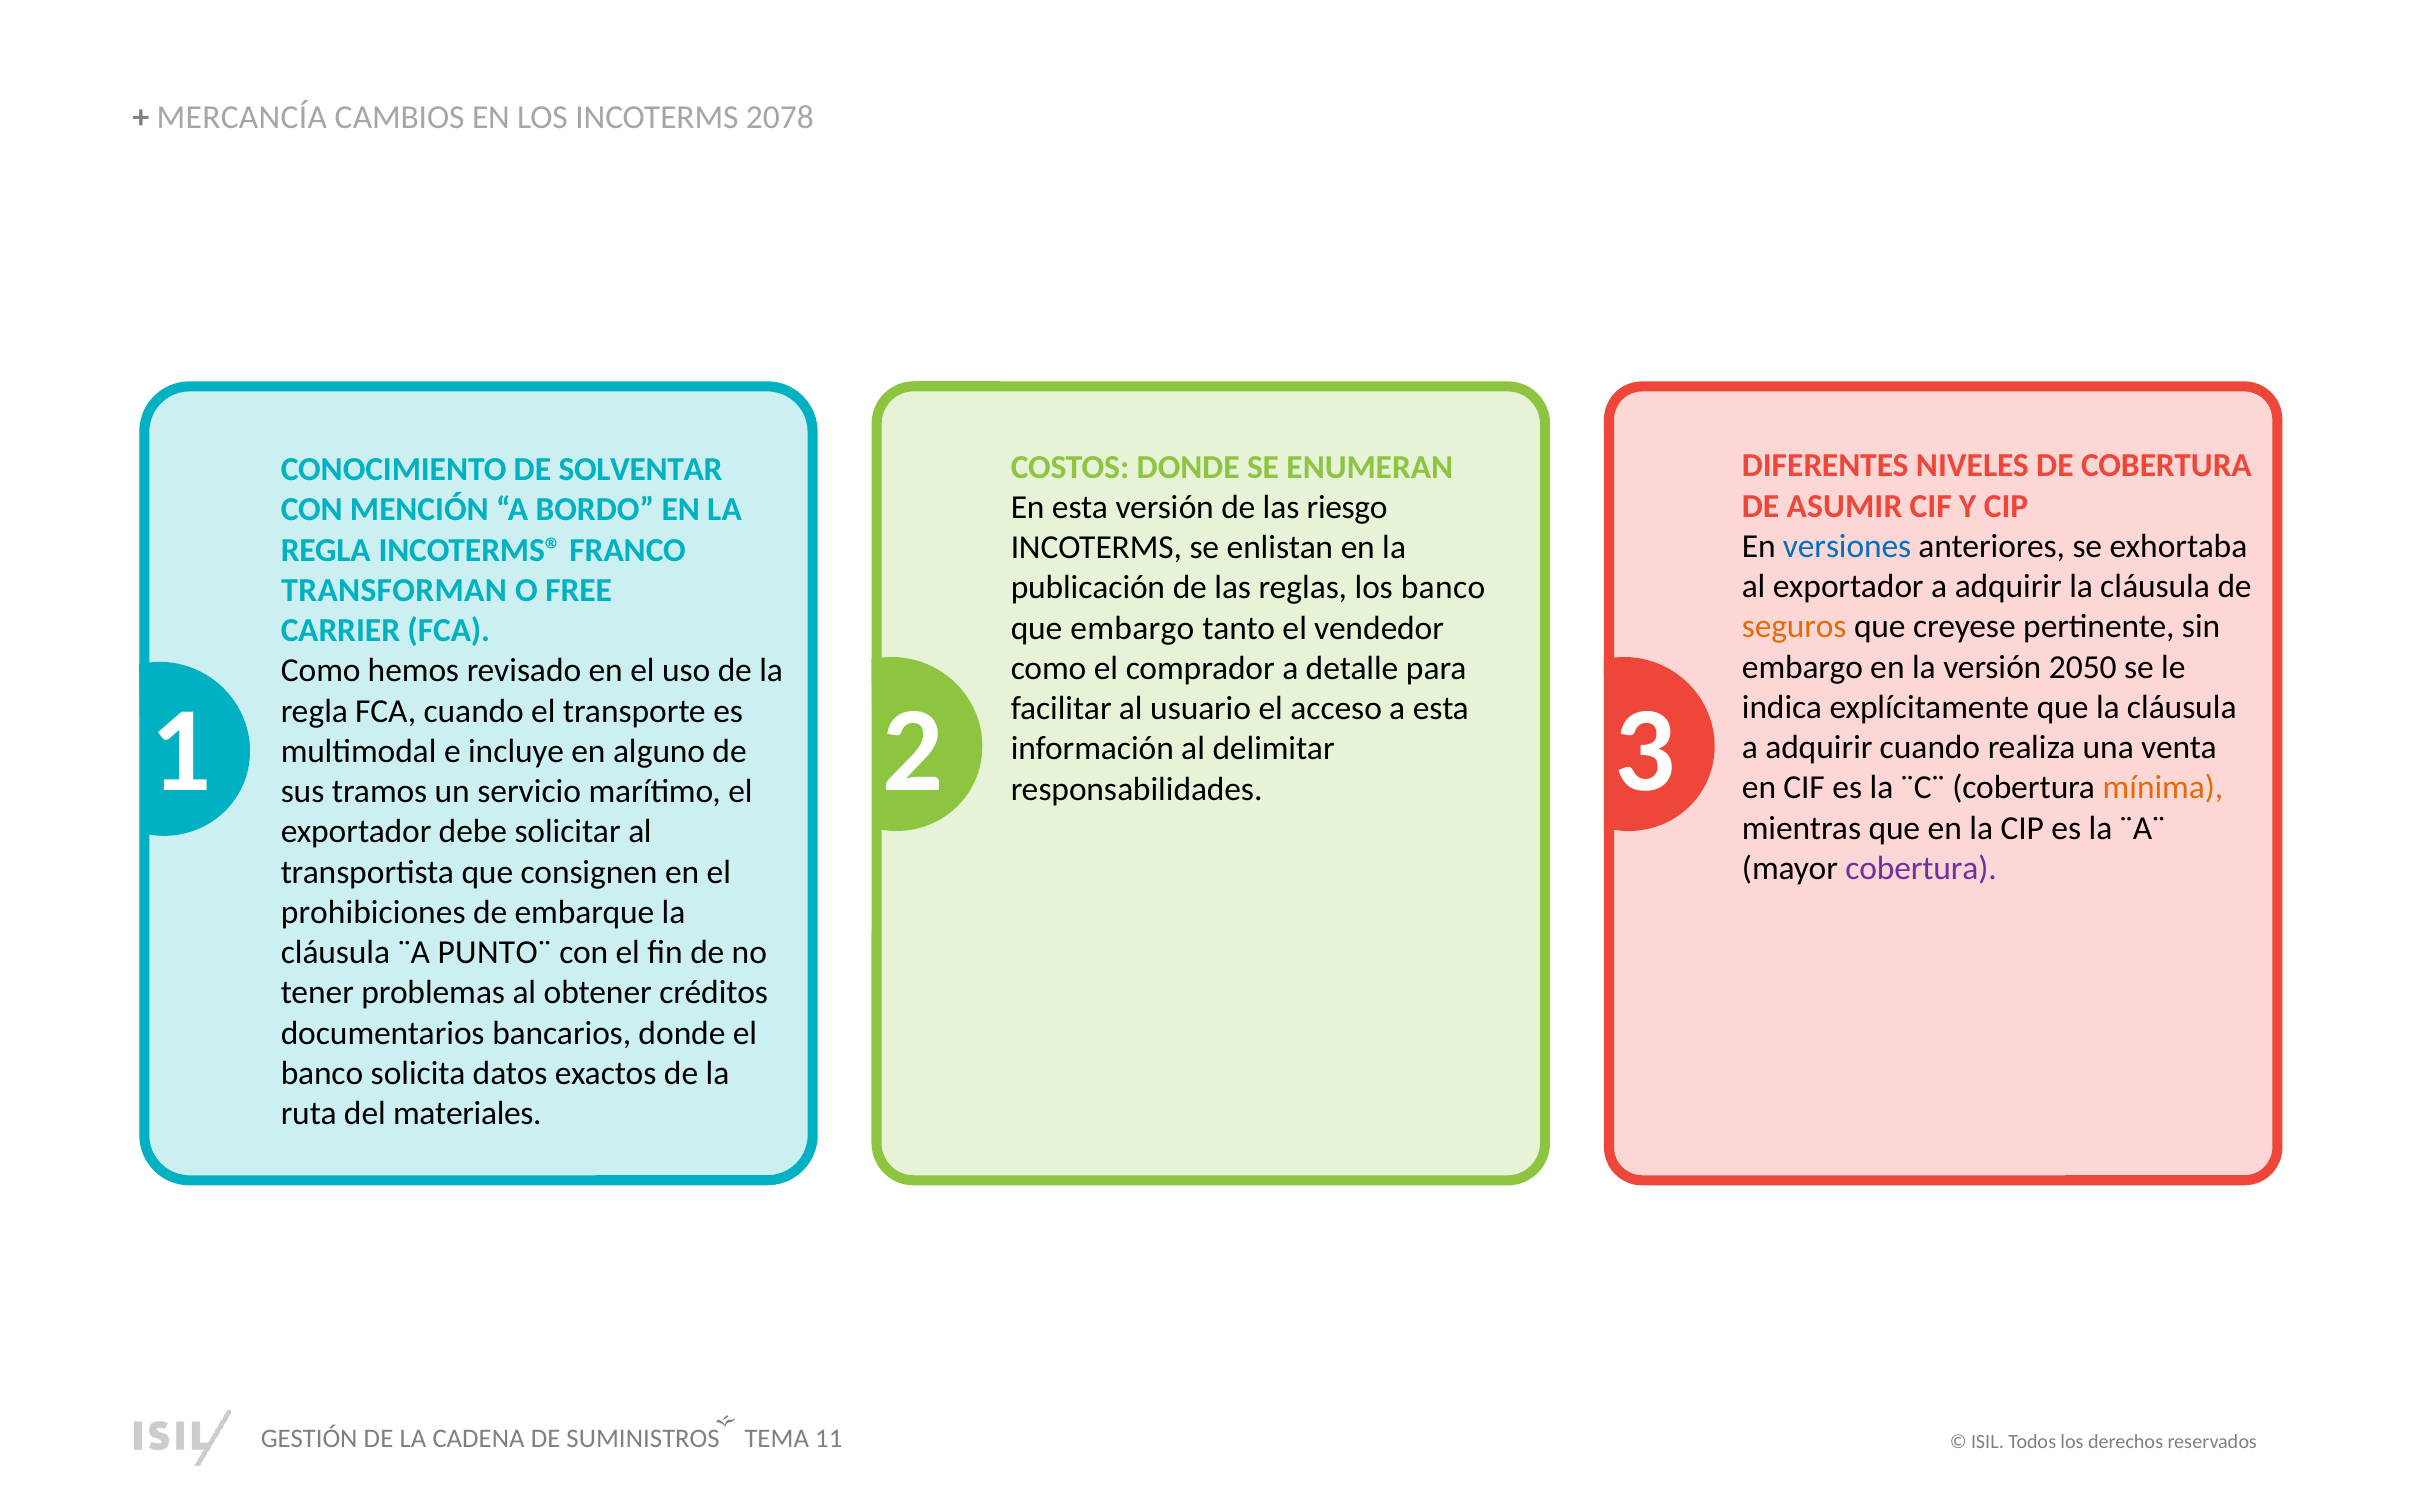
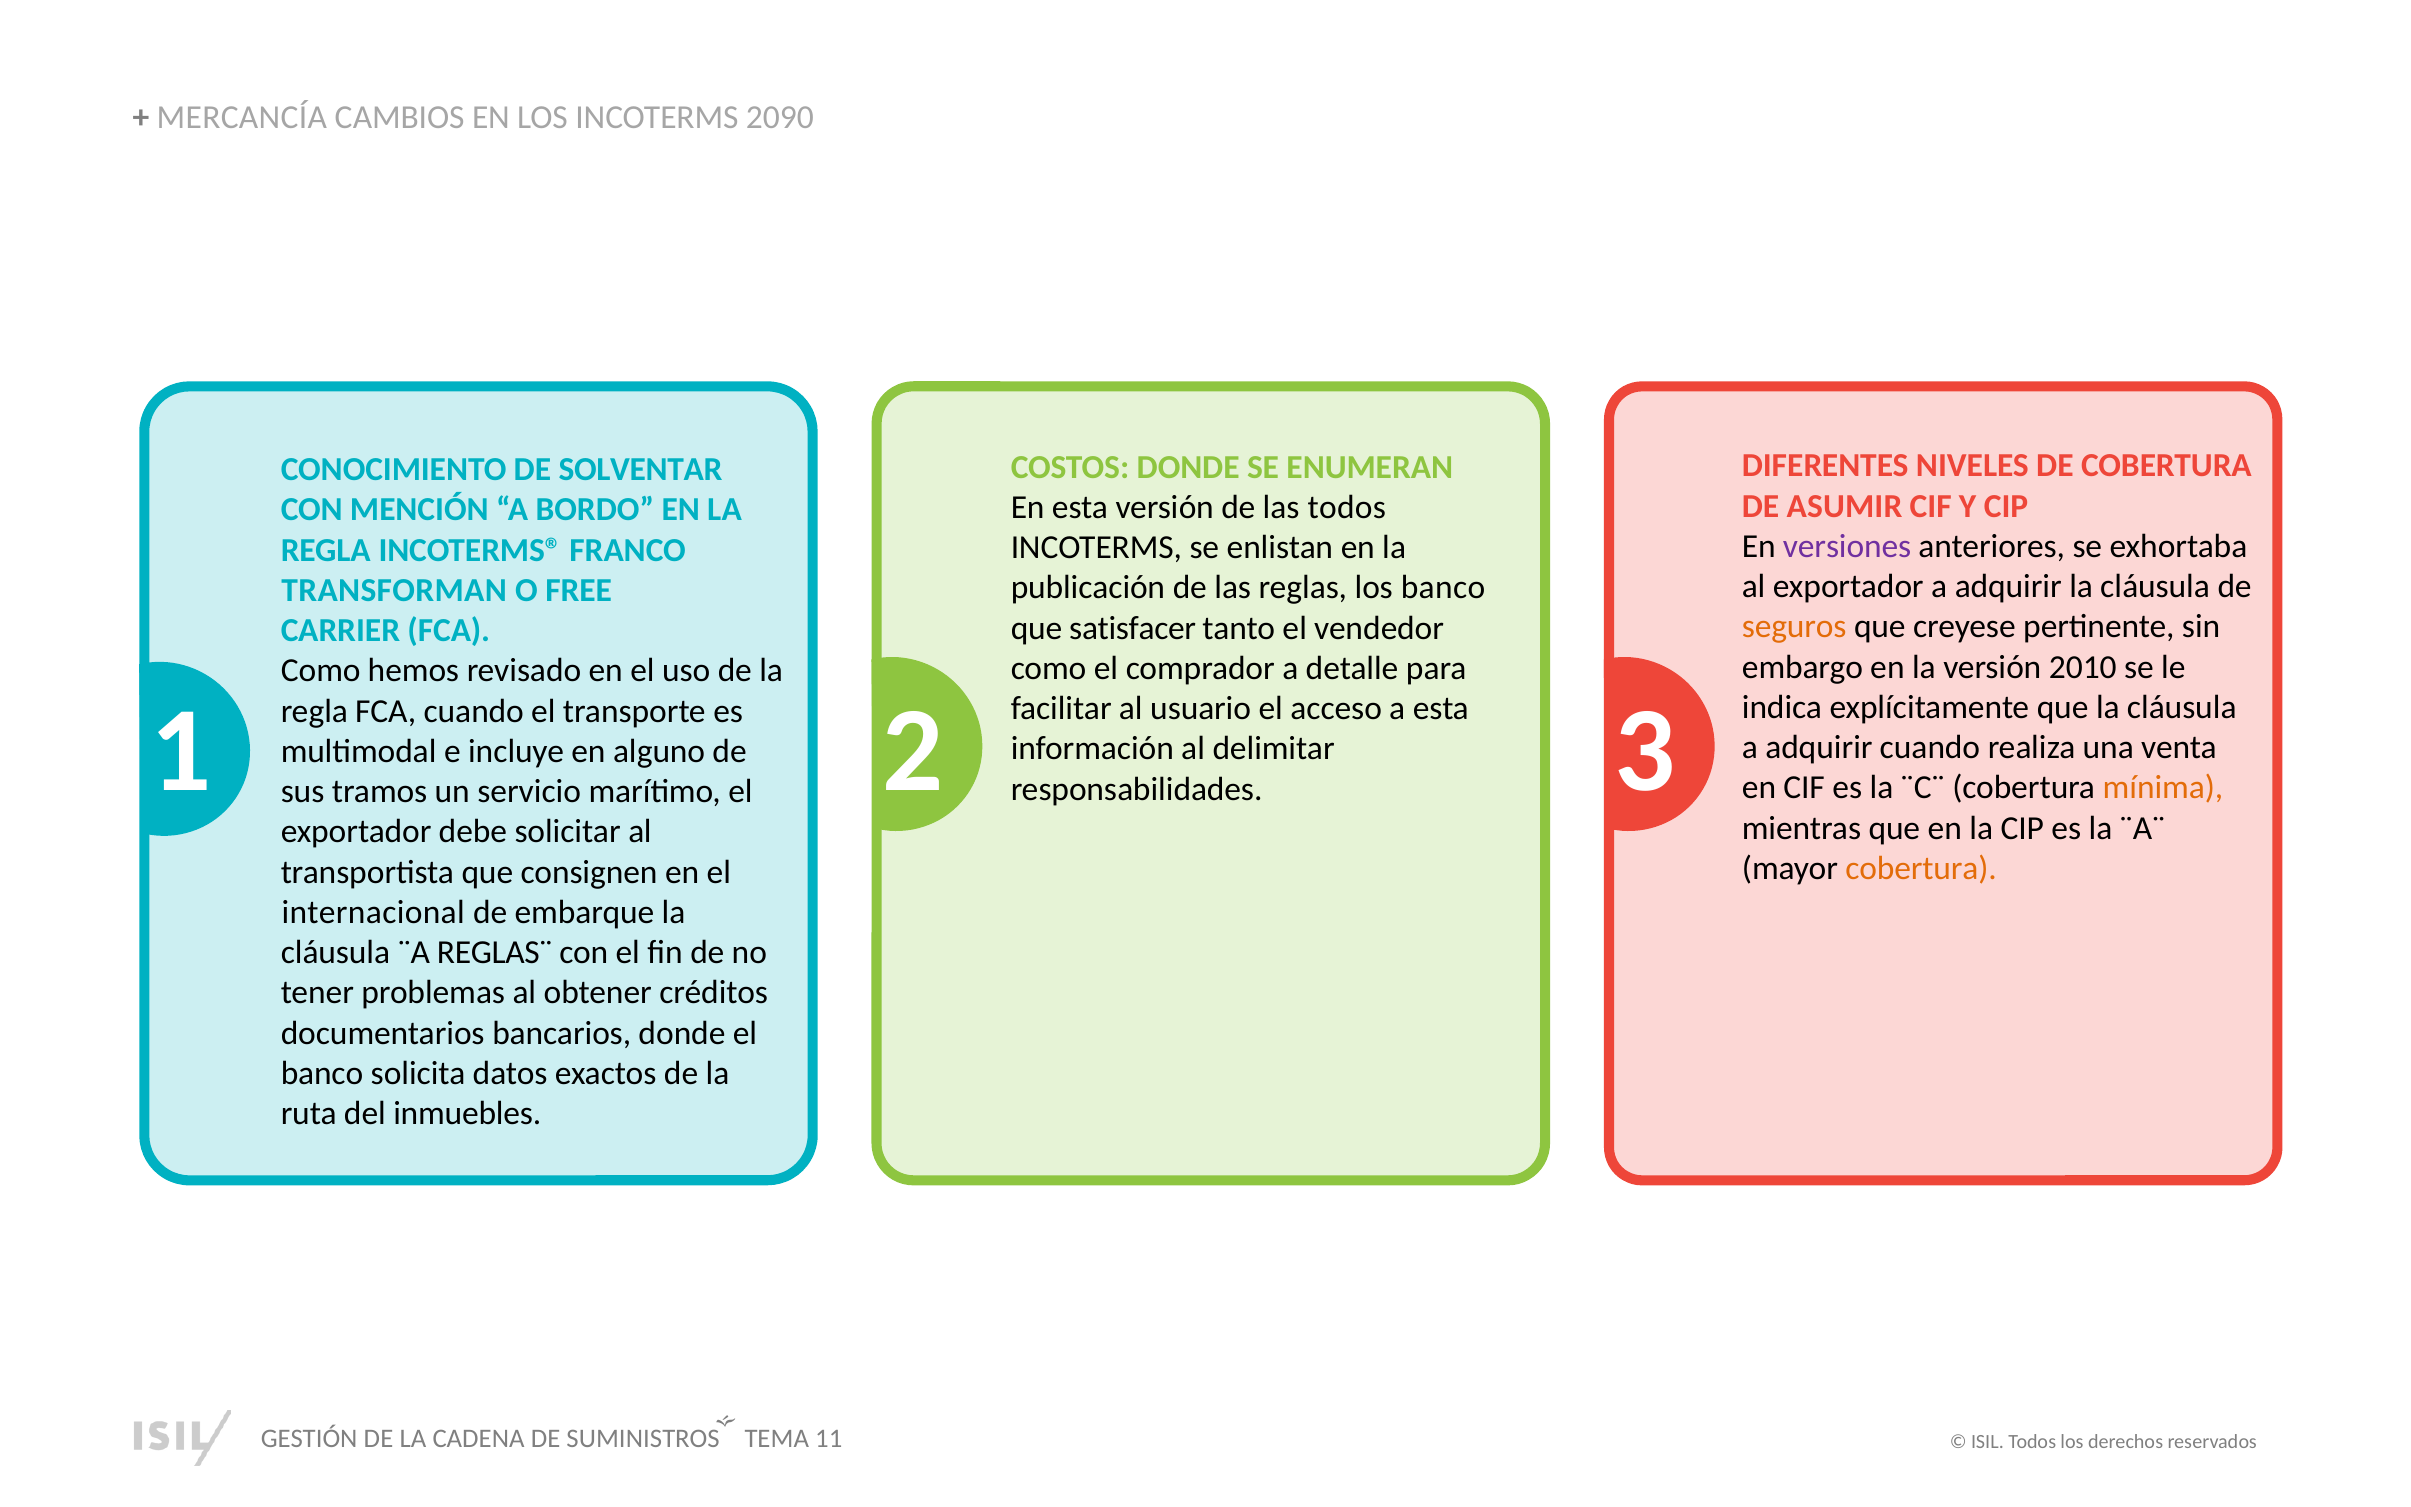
2078: 2078 -> 2090
las riesgo: riesgo -> todos
versiones colour: blue -> purple
que embargo: embargo -> satisfacer
2050: 2050 -> 2010
cobertura at (1921, 868) colour: purple -> orange
prohibiciones: prohibiciones -> internacional
PUNTO¨: PUNTO¨ -> REGLAS¨
materiales: materiales -> inmuebles
